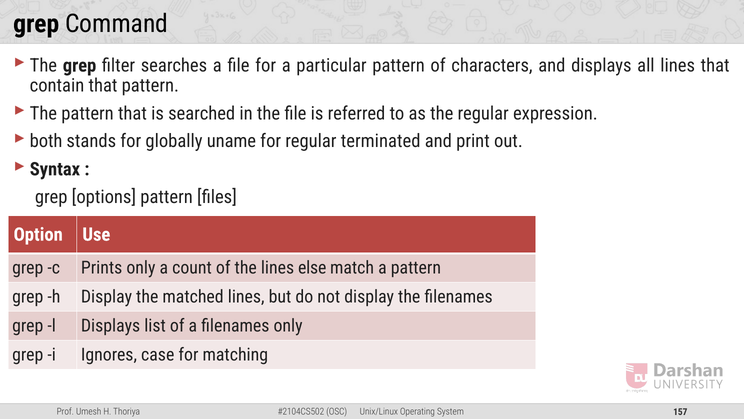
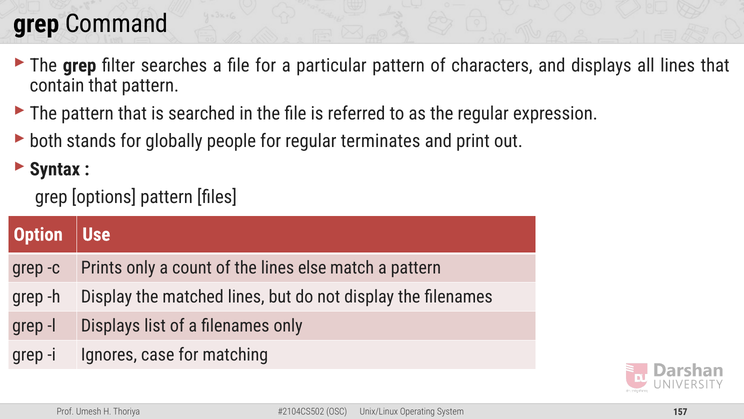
uname: uname -> people
terminated: terminated -> terminates
